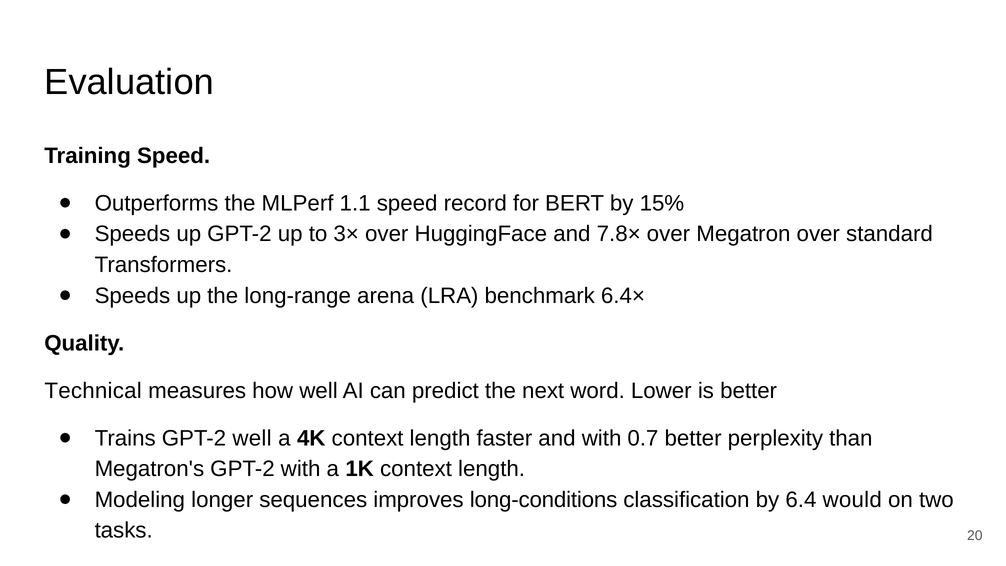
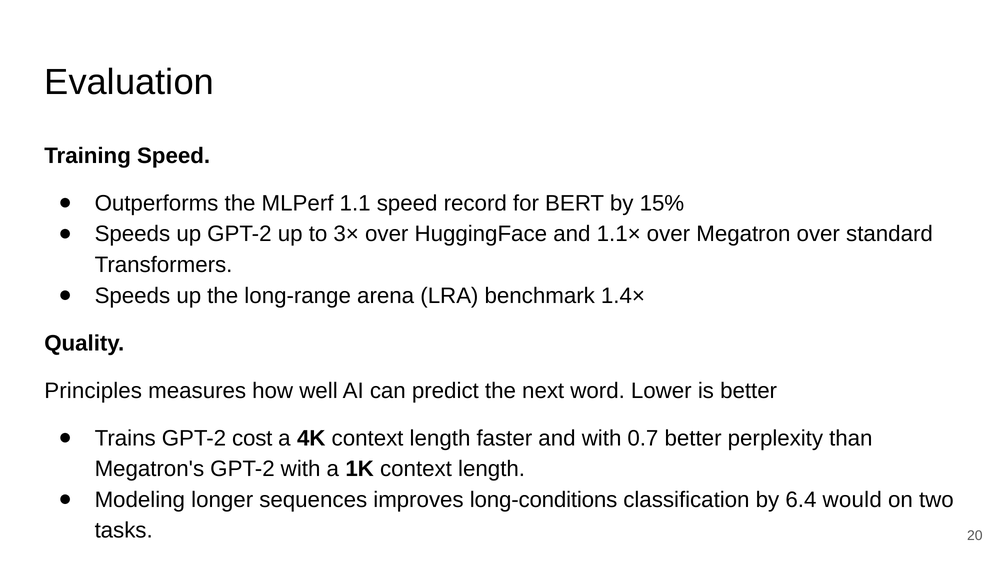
7.8×: 7.8× -> 1.1×
6.4×: 6.4× -> 1.4×
Technical: Technical -> Principles
GPT-2 well: well -> cost
